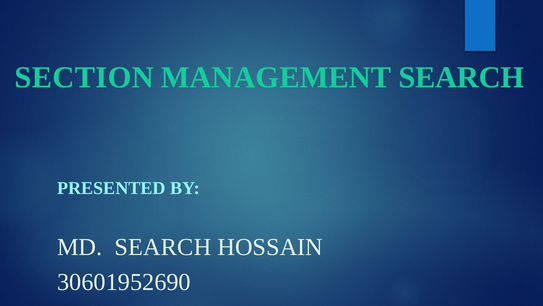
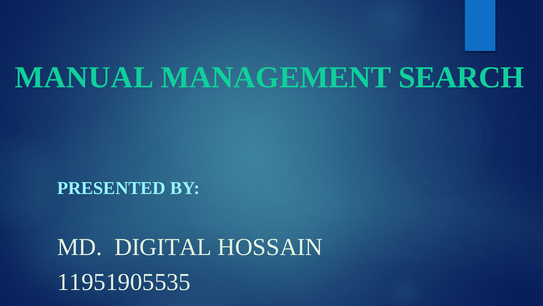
SECTION: SECTION -> MANUAL
MD SEARCH: SEARCH -> DIGITAL
30601952690: 30601952690 -> 11951905535
